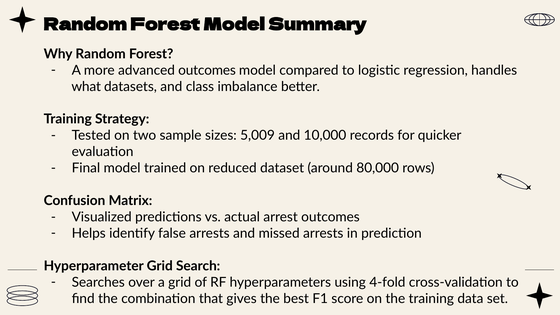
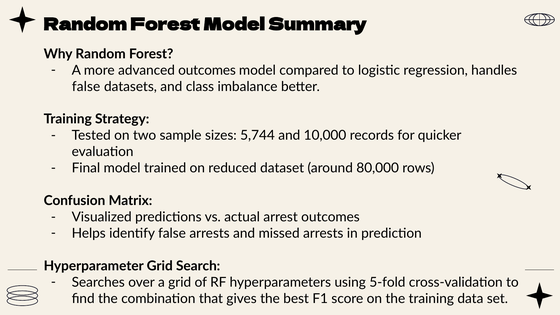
what at (86, 87): what -> false
5,009: 5,009 -> 5,744
4-fold: 4-fold -> 5-fold
